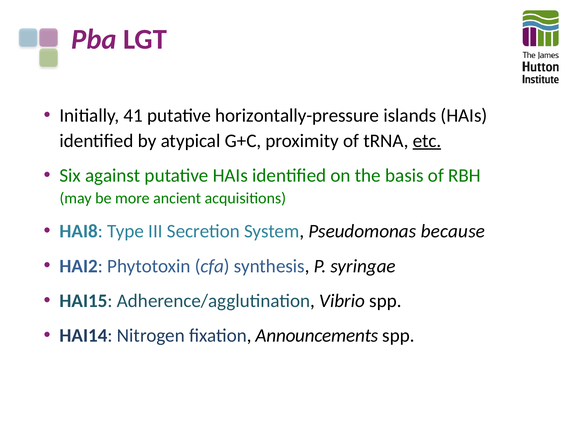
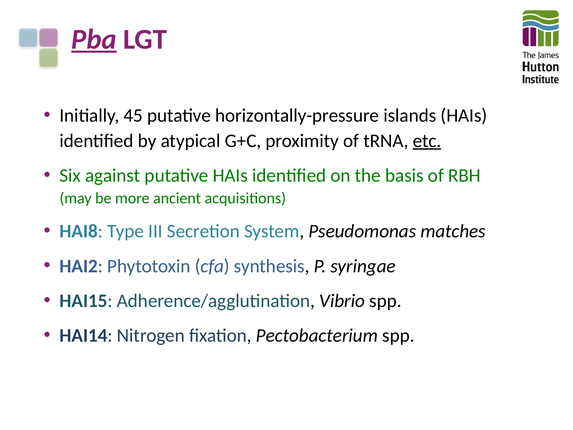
Pba underline: none -> present
41: 41 -> 45
because: because -> matches
Announcements: Announcements -> Pectobacterium
